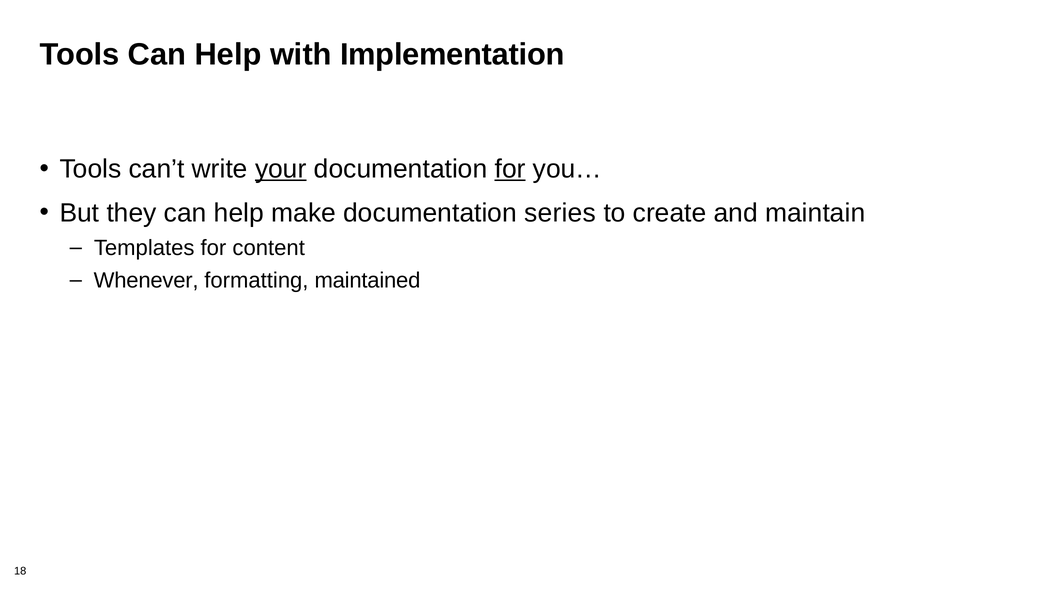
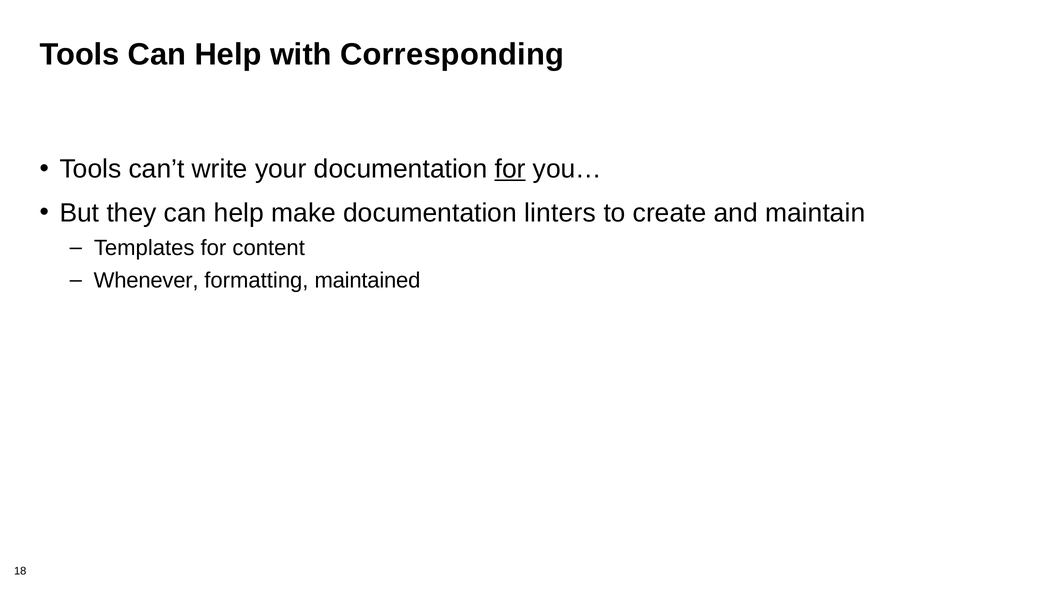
Implementation: Implementation -> Corresponding
your underline: present -> none
series: series -> linters
